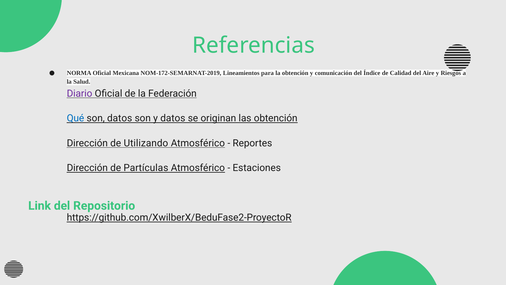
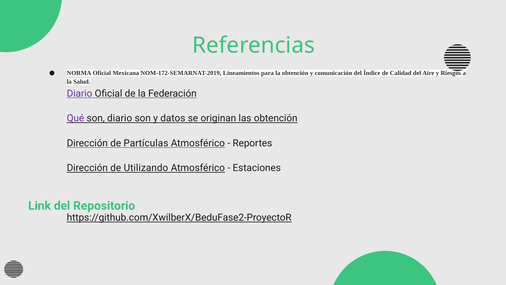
Qué colour: blue -> purple
son datos: datos -> diario
Utilizando: Utilizando -> Partículas
Partículas: Partículas -> Utilizando
